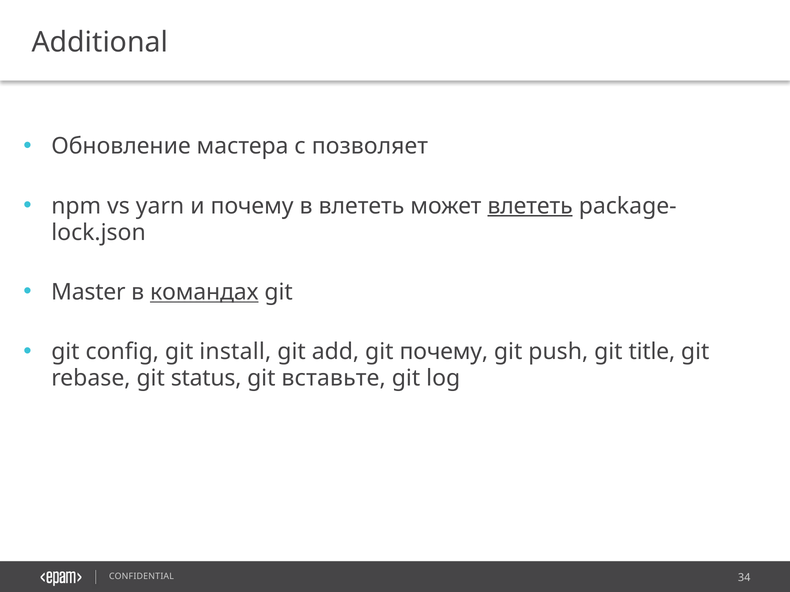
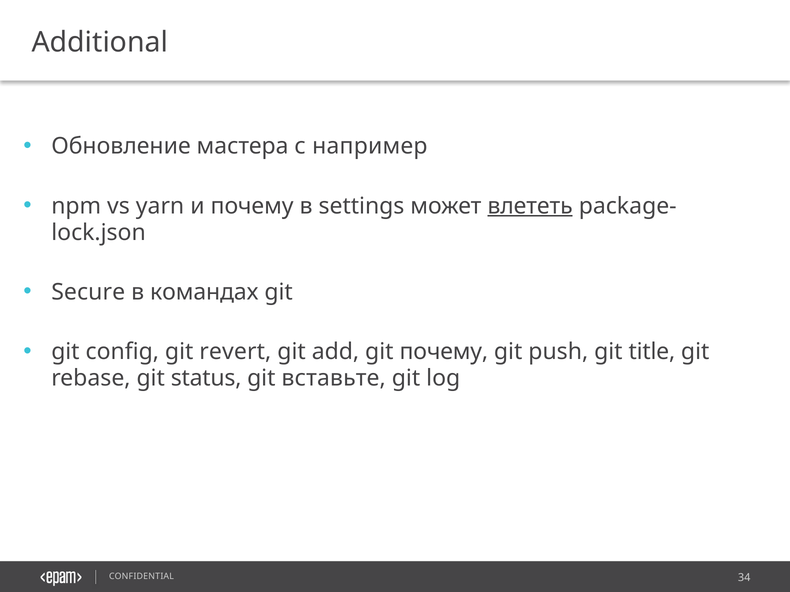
позволяет: позволяет -> например
в влететь: влететь -> settings
Master: Master -> Secure
командах underline: present -> none
install: install -> revert
